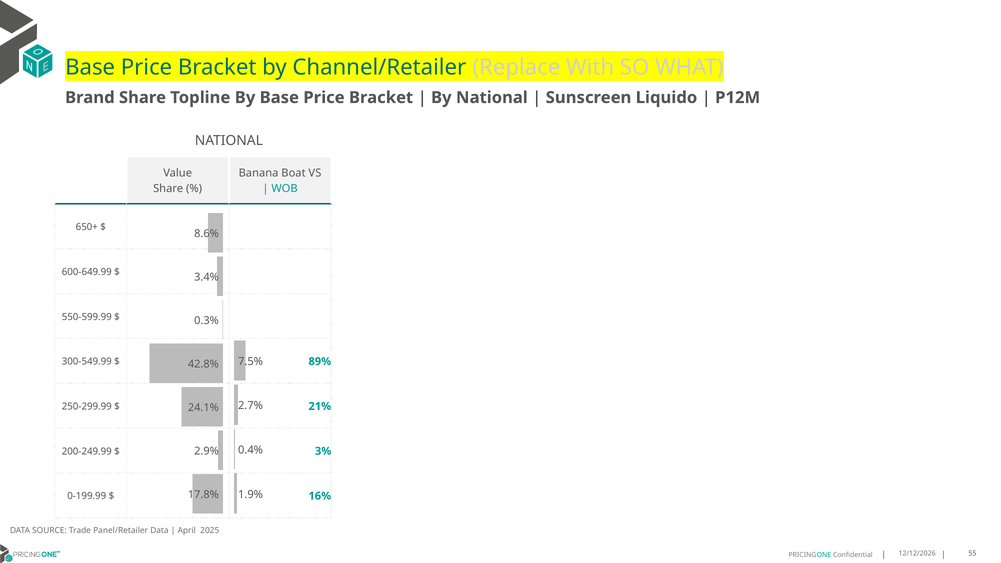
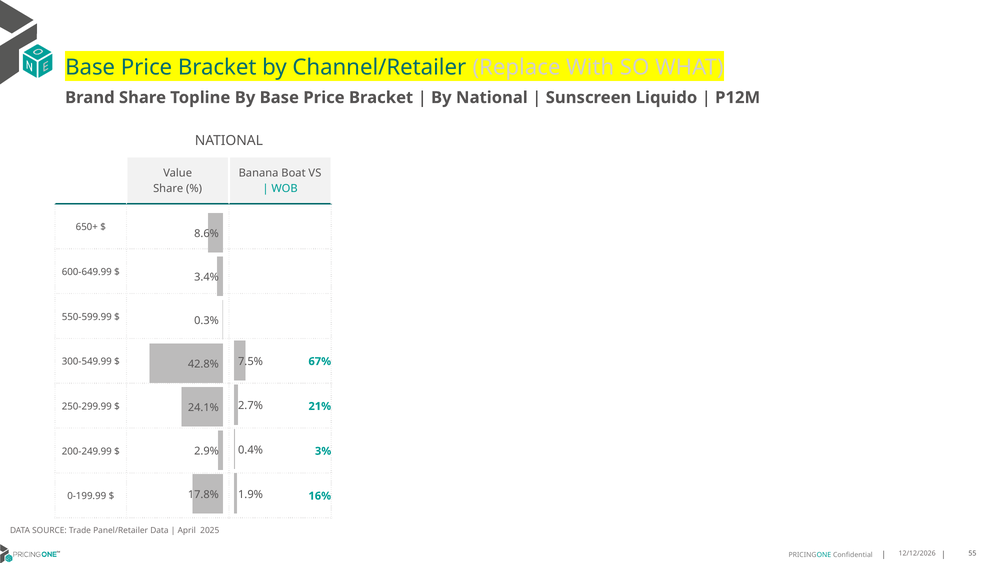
89%: 89% -> 67%
